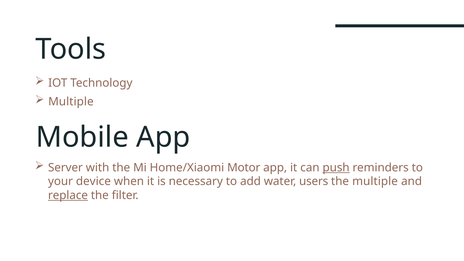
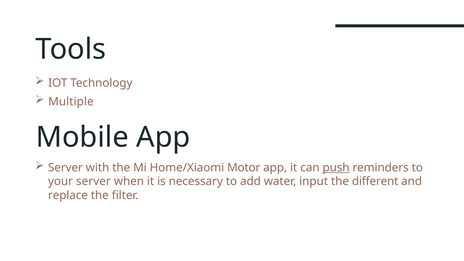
your device: device -> server
users: users -> input
the multiple: multiple -> different
replace underline: present -> none
